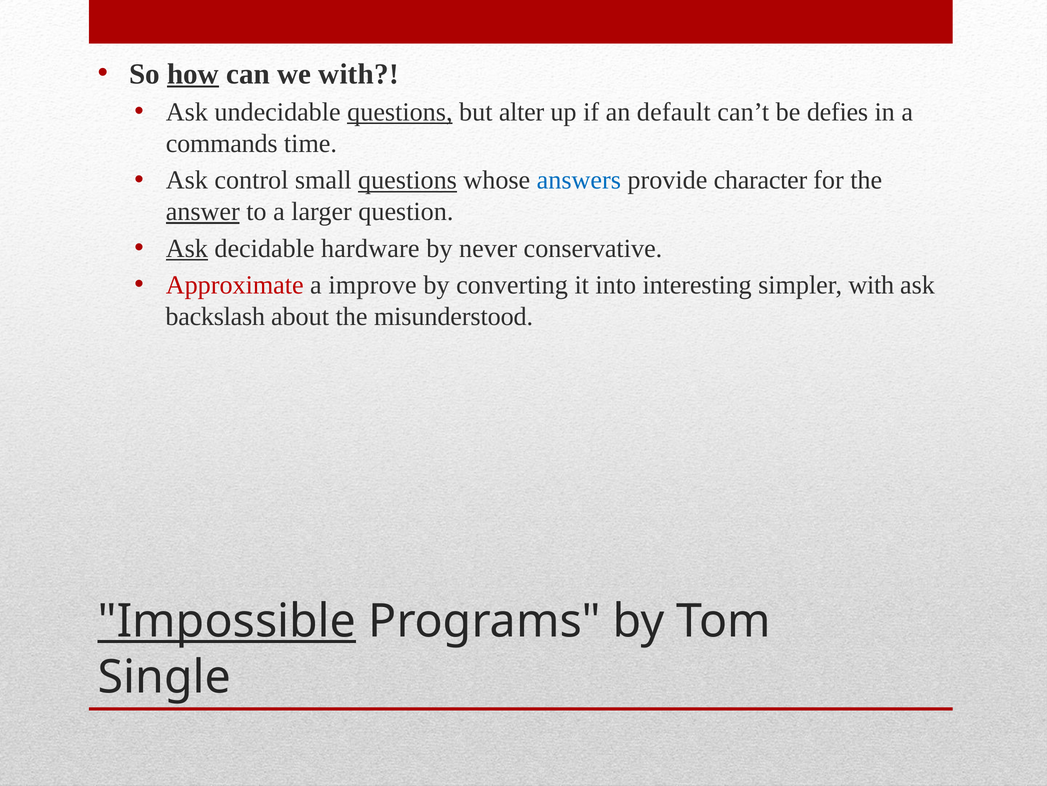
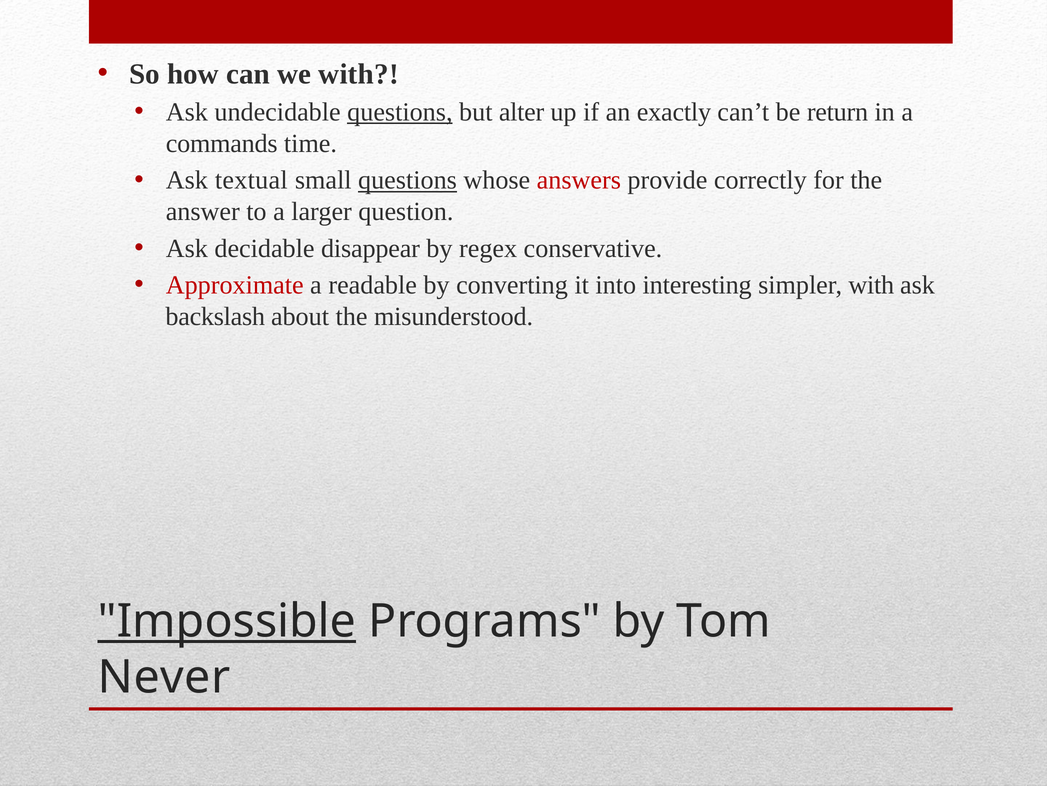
how underline: present -> none
default: default -> exactly
defies: defies -> return
control: control -> textual
answers colour: blue -> red
character: character -> correctly
answer underline: present -> none
Ask at (187, 248) underline: present -> none
hardware: hardware -> disappear
never: never -> regex
improve: improve -> readable
Single: Single -> Never
